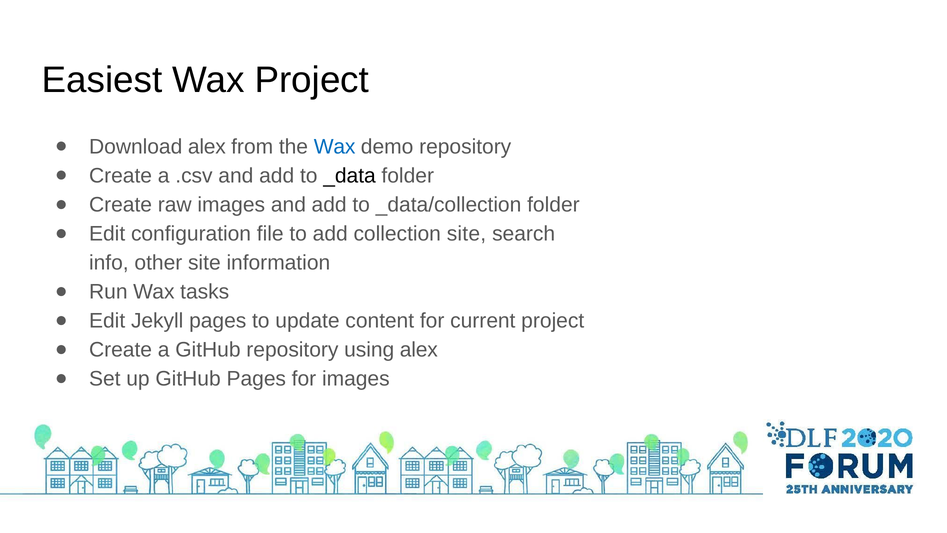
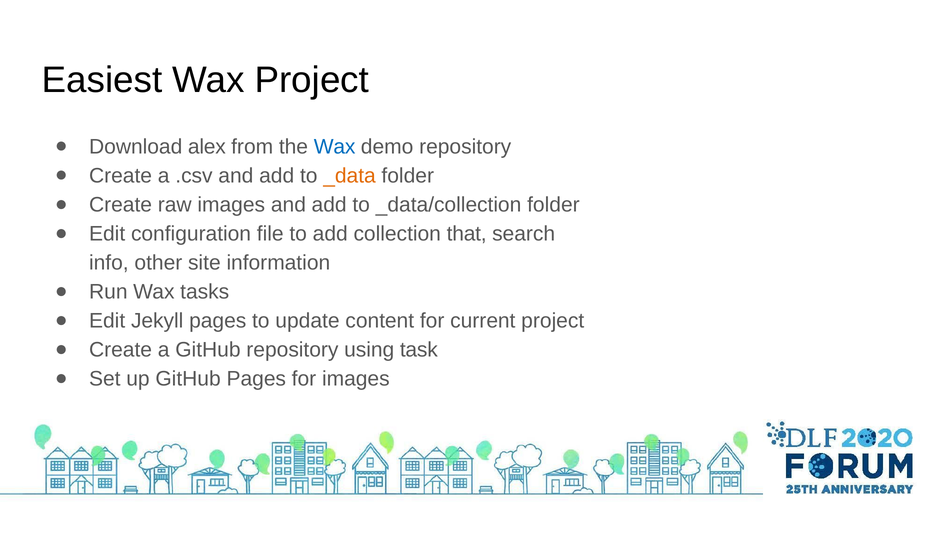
_data colour: black -> orange
collection site: site -> that
using alex: alex -> task
